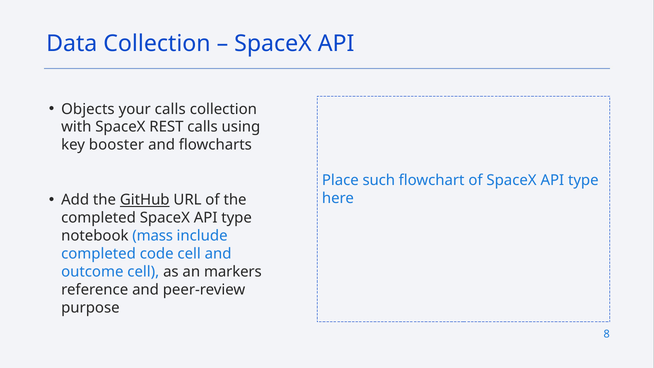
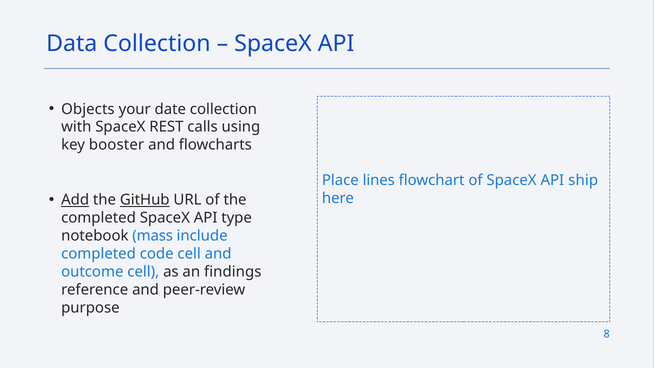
your calls: calls -> date
such: such -> lines
of SpaceX API type: type -> ship
Add underline: none -> present
markers: markers -> findings
